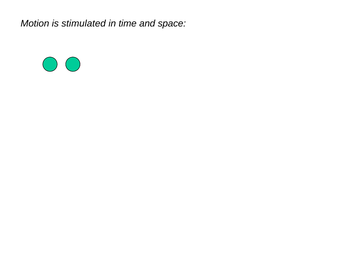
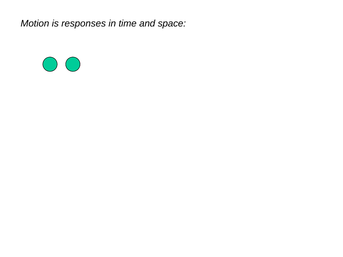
stimulated: stimulated -> responses
